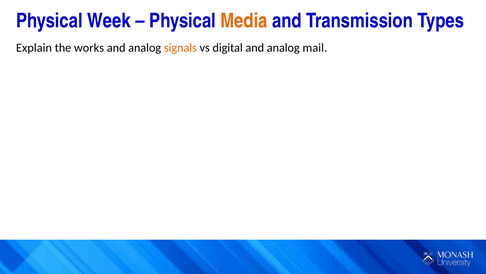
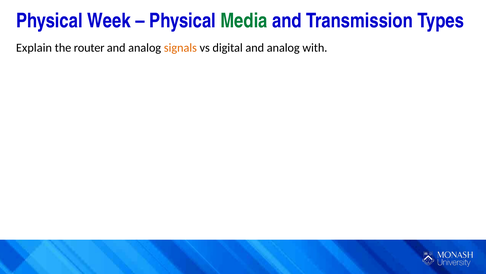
Media colour: orange -> green
works: works -> router
mail: mail -> with
